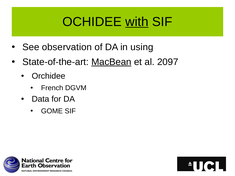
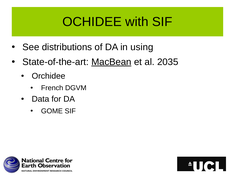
with underline: present -> none
observation: observation -> distributions
2097: 2097 -> 2035
